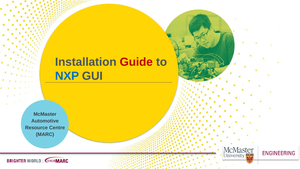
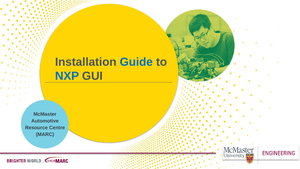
Guide colour: red -> blue
